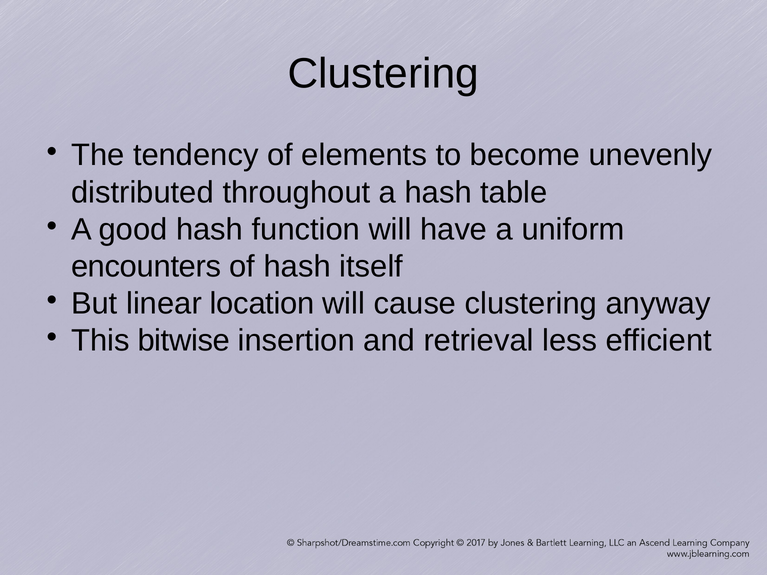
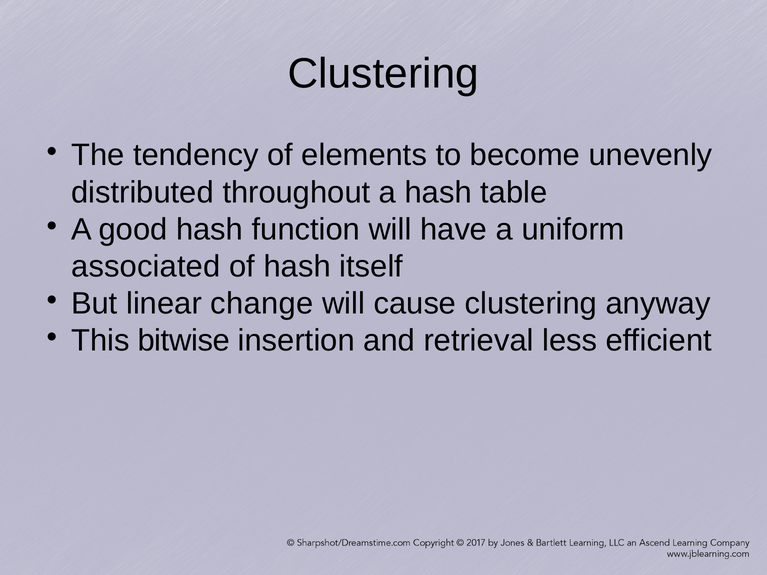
encounters: encounters -> associated
location: location -> change
